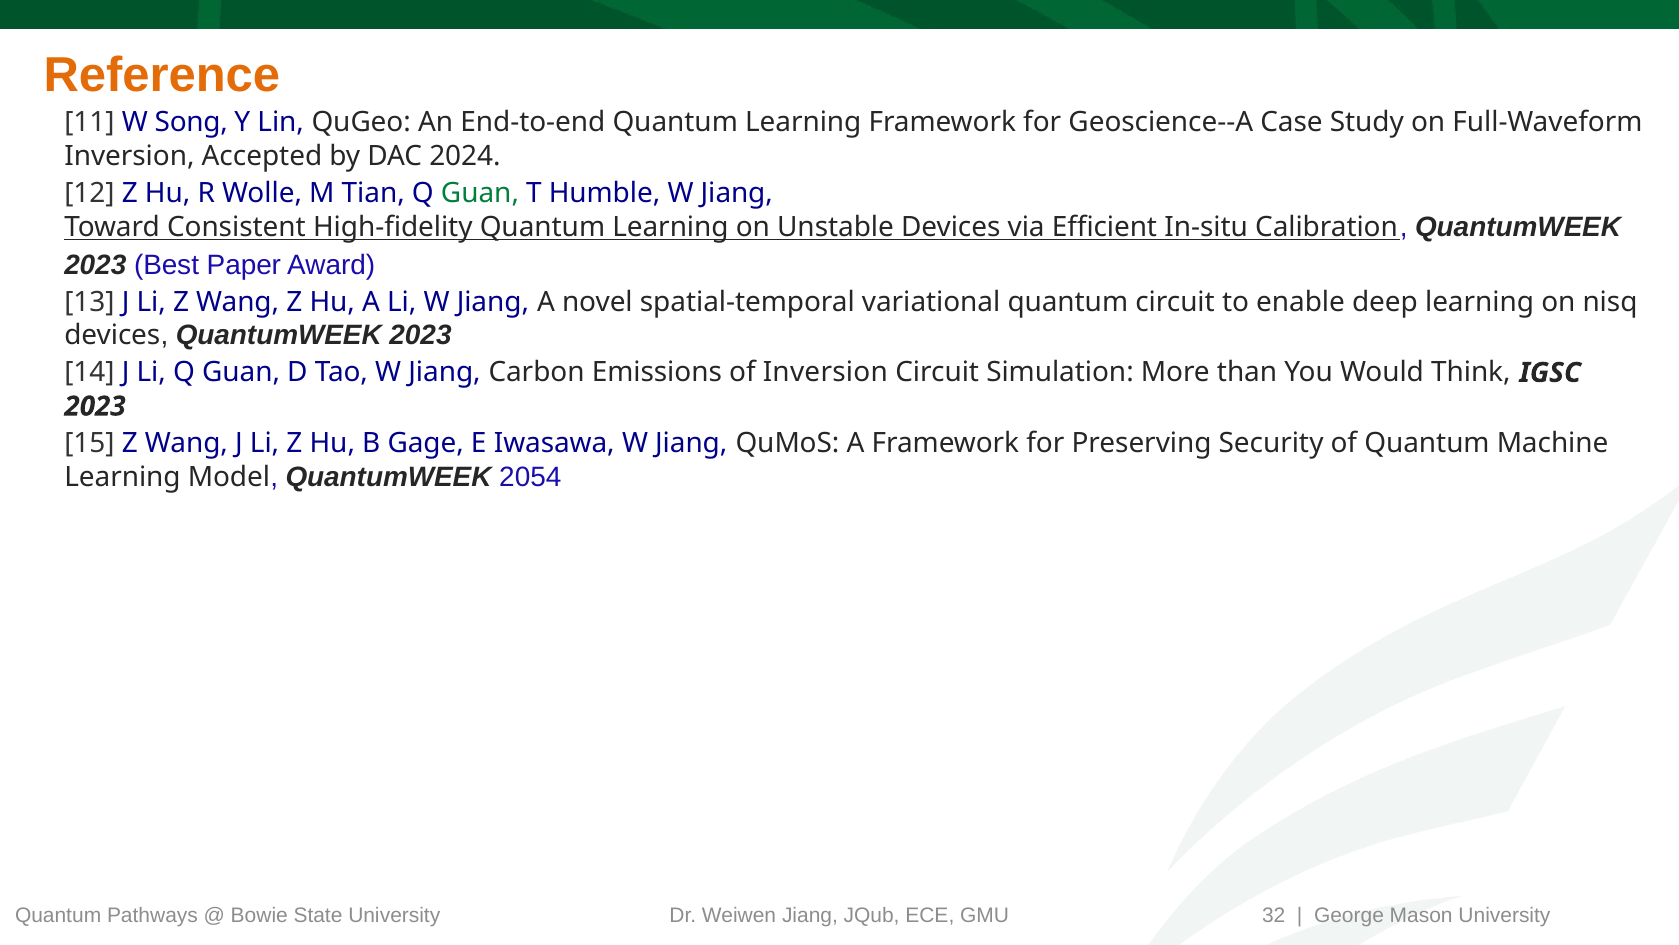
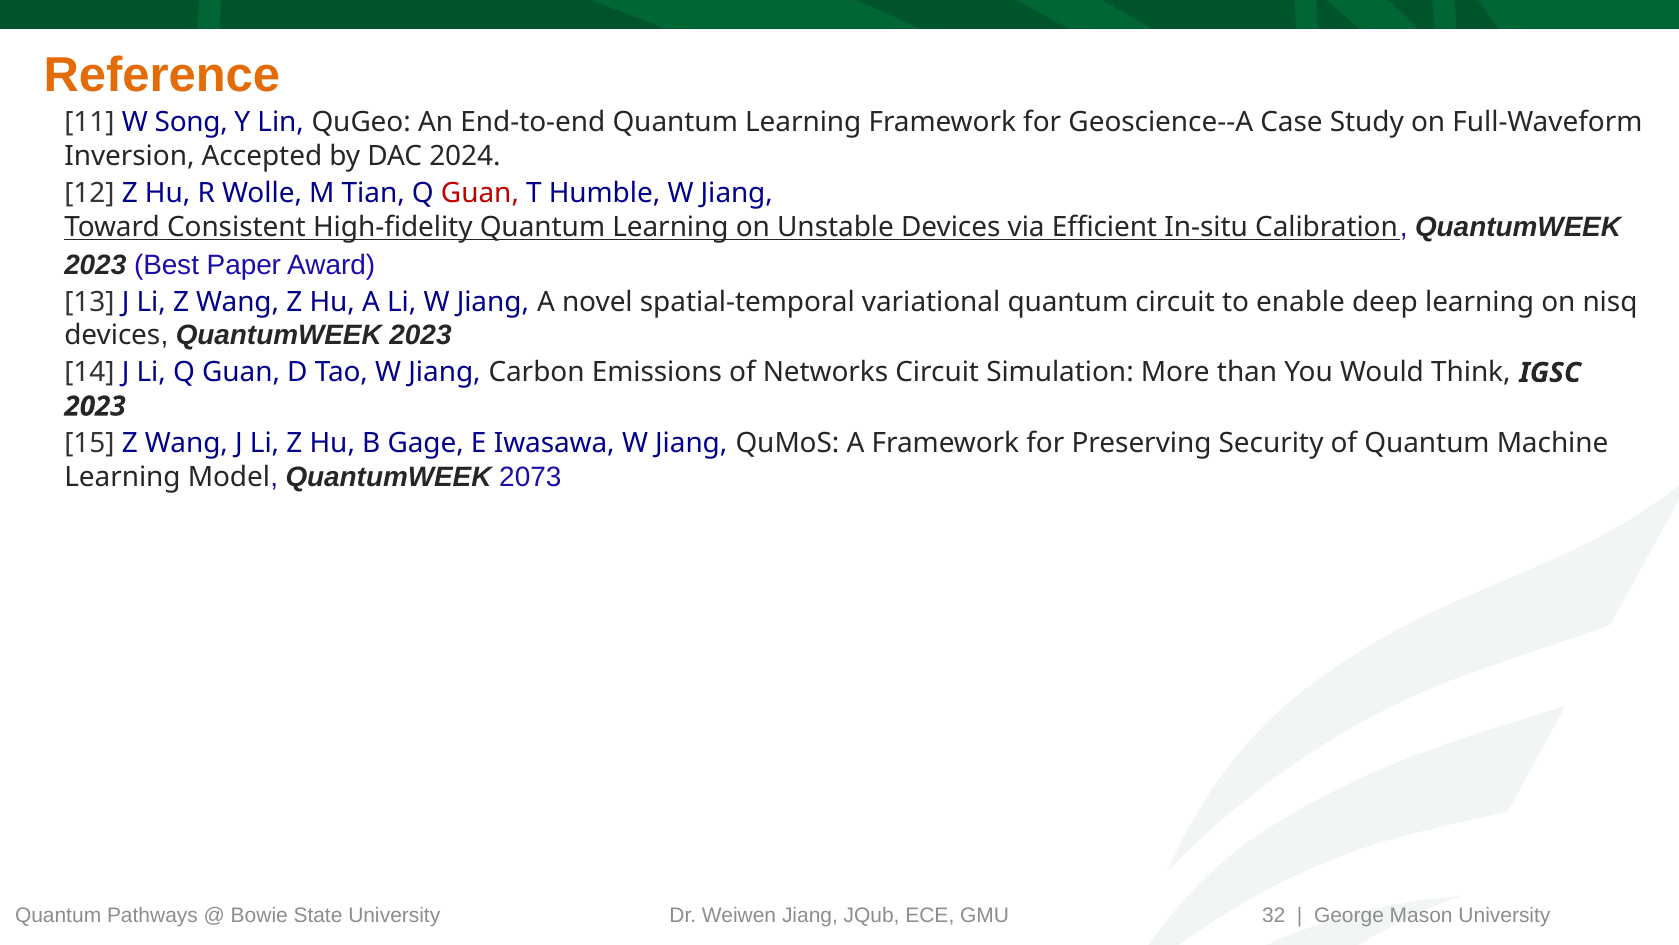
Guan at (480, 193) colour: green -> red
of Inversion: Inversion -> Networks
2054: 2054 -> 2073
